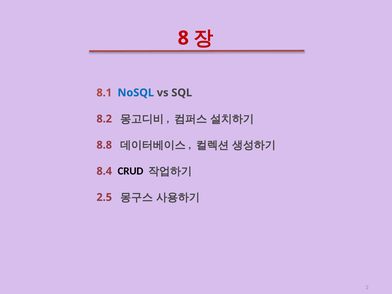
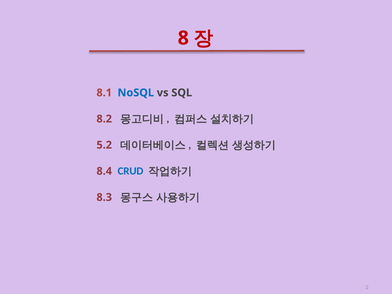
8.8: 8.8 -> 5.2
CRUD colour: black -> blue
2.5: 2.5 -> 8.3
